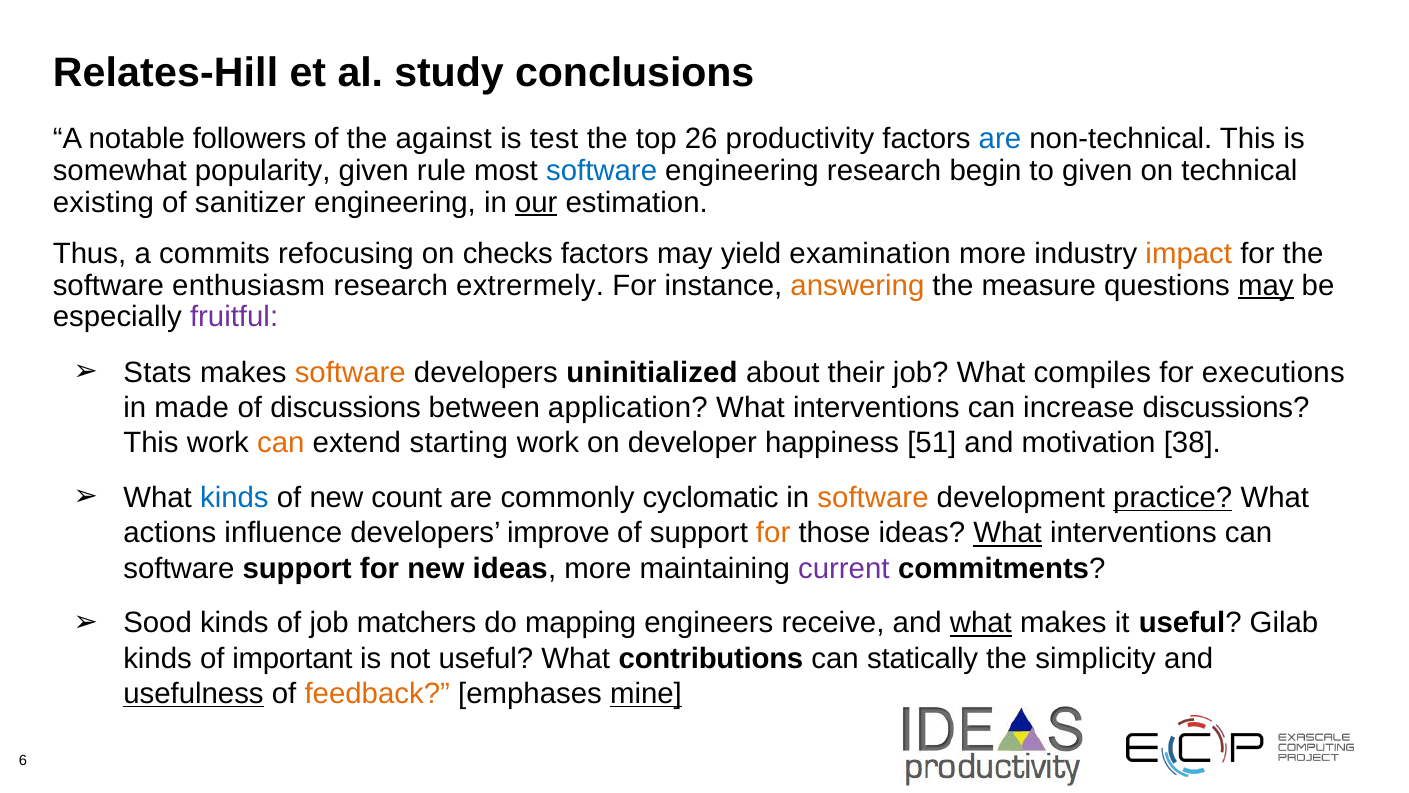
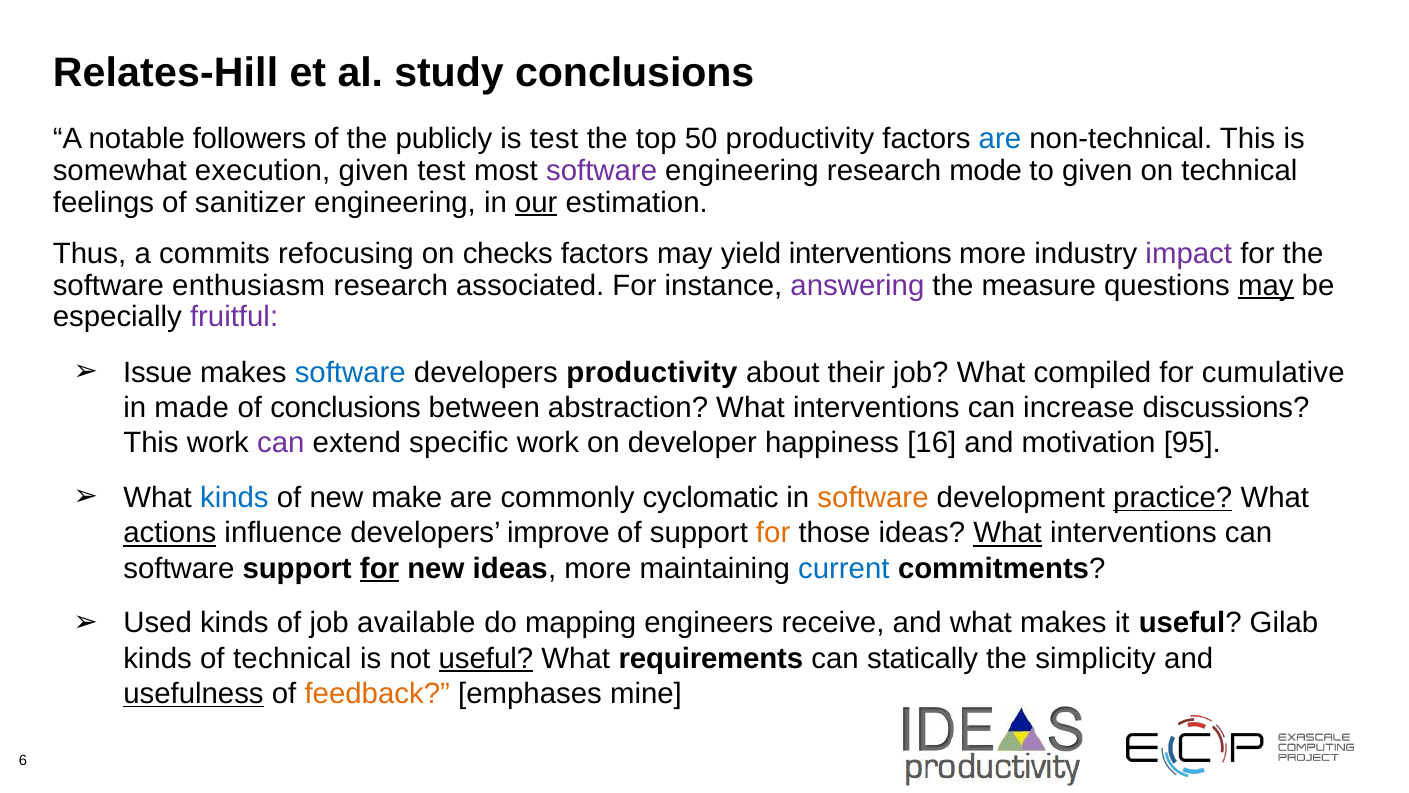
against: against -> publicly
26: 26 -> 50
popularity: popularity -> execution
given rule: rule -> test
software at (602, 171) colour: blue -> purple
begin: begin -> mode
existing: existing -> feelings
yield examination: examination -> interventions
impact colour: orange -> purple
extrermely: extrermely -> associated
answering colour: orange -> purple
Stats: Stats -> Issue
software at (350, 372) colour: orange -> blue
developers uninitialized: uninitialized -> productivity
compiles: compiles -> compiled
executions: executions -> cumulative
of discussions: discussions -> conclusions
application: application -> abstraction
can at (281, 443) colour: orange -> purple
starting: starting -> specific
51: 51 -> 16
38: 38 -> 95
count: count -> make
actions underline: none -> present
for at (380, 568) underline: none -> present
current colour: purple -> blue
Sood: Sood -> Used
matchers: matchers -> available
what at (981, 623) underline: present -> none
of important: important -> technical
useful at (486, 658) underline: none -> present
contributions: contributions -> requirements
mine underline: present -> none
